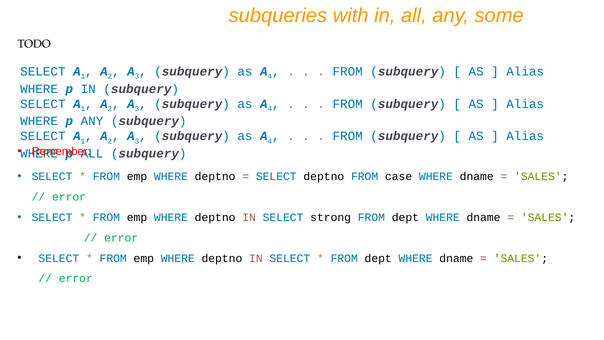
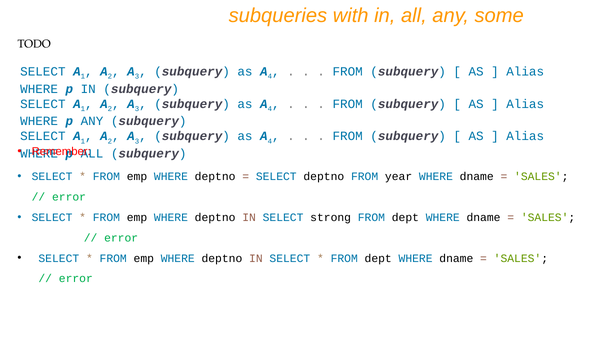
case: case -> year
